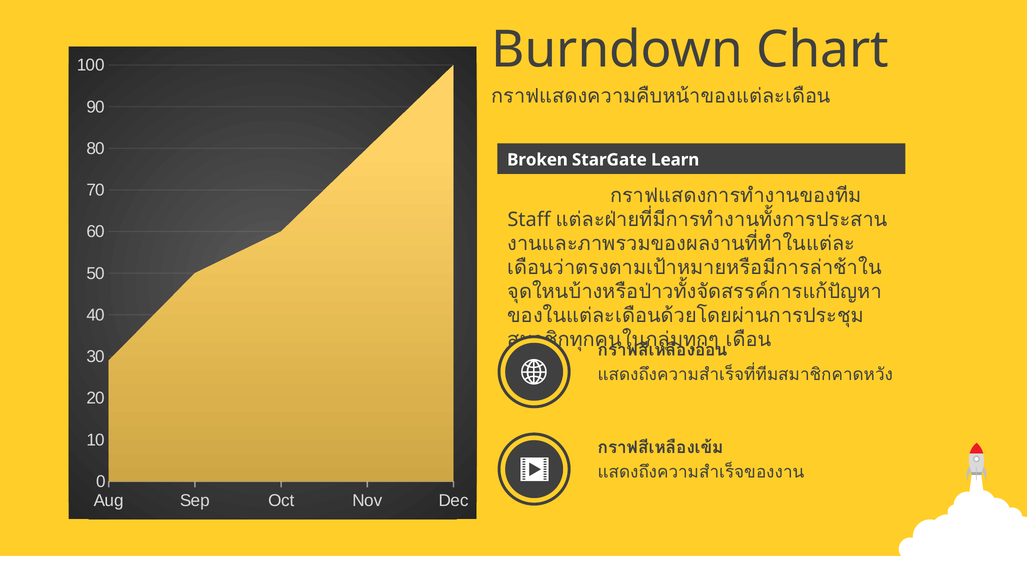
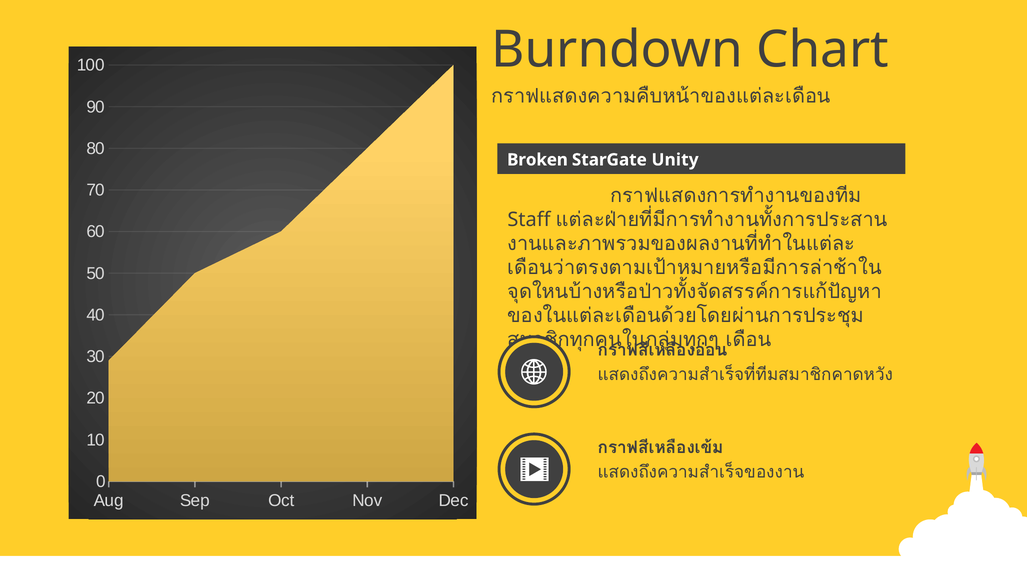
Learn: Learn -> Unity
